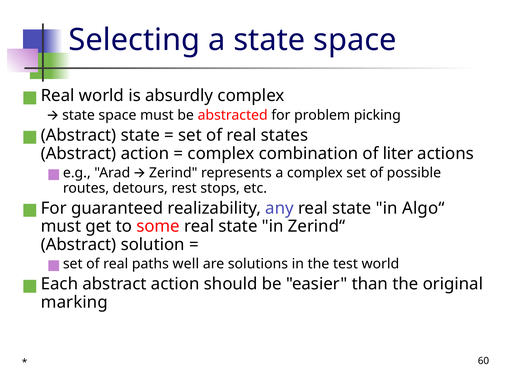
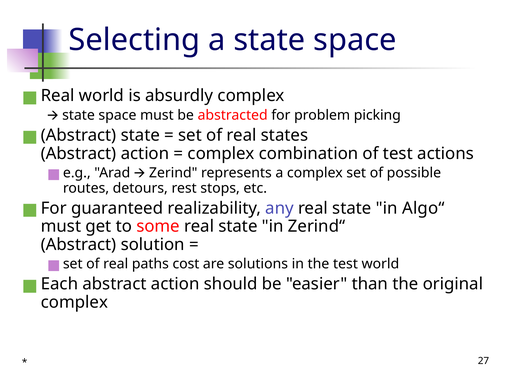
of liter: liter -> test
well: well -> cost
marking at (74, 302): marking -> complex
60: 60 -> 27
